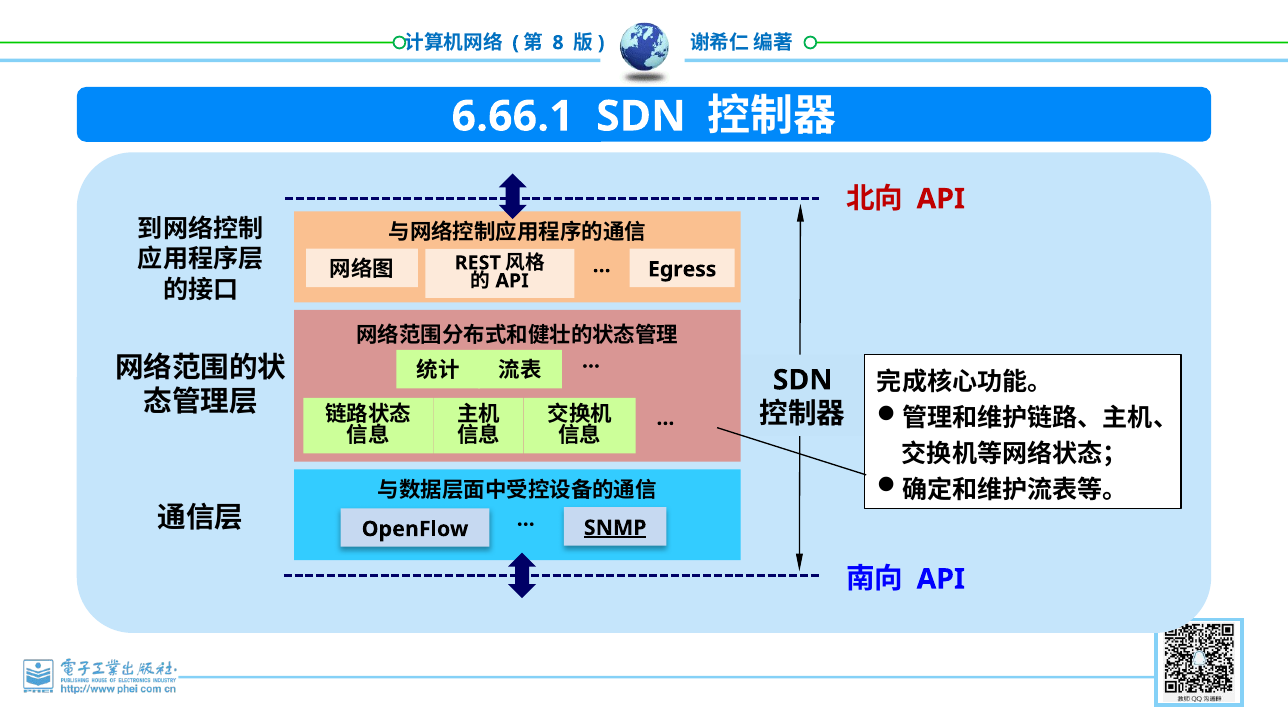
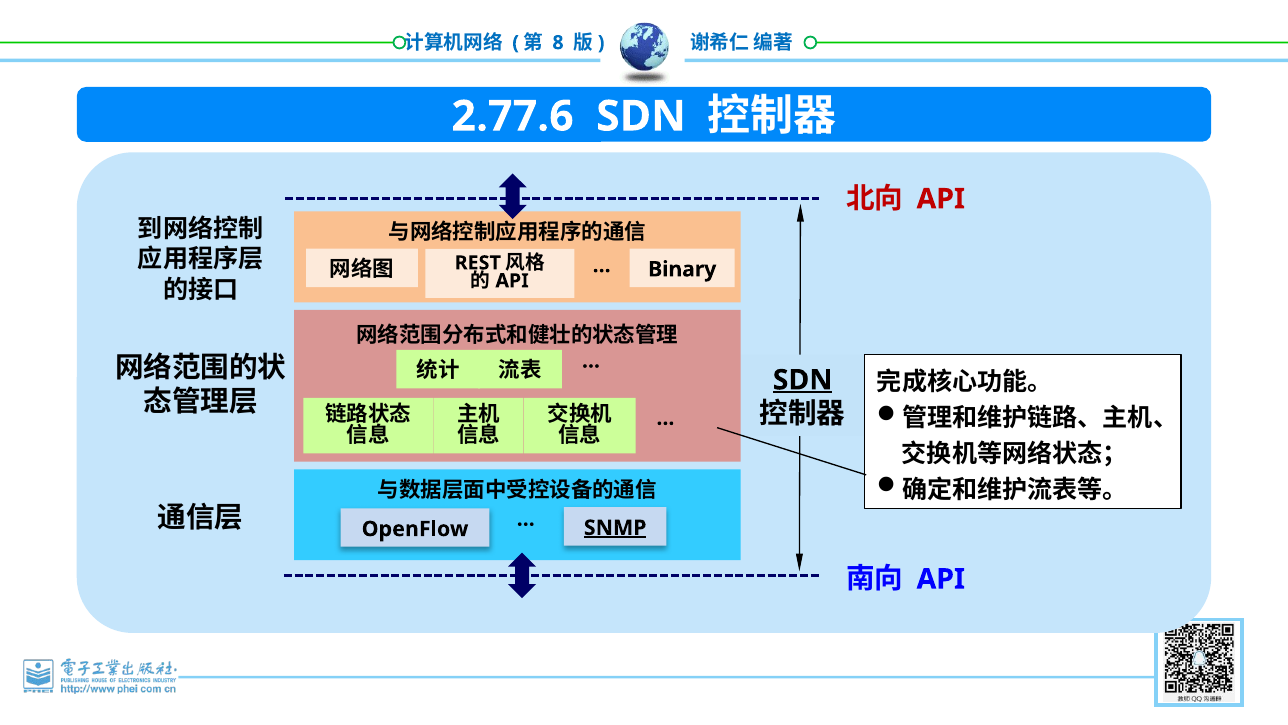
6.66.1: 6.66.1 -> 2.77.6
Egress: Egress -> Binary
SDN at (803, 380) underline: none -> present
